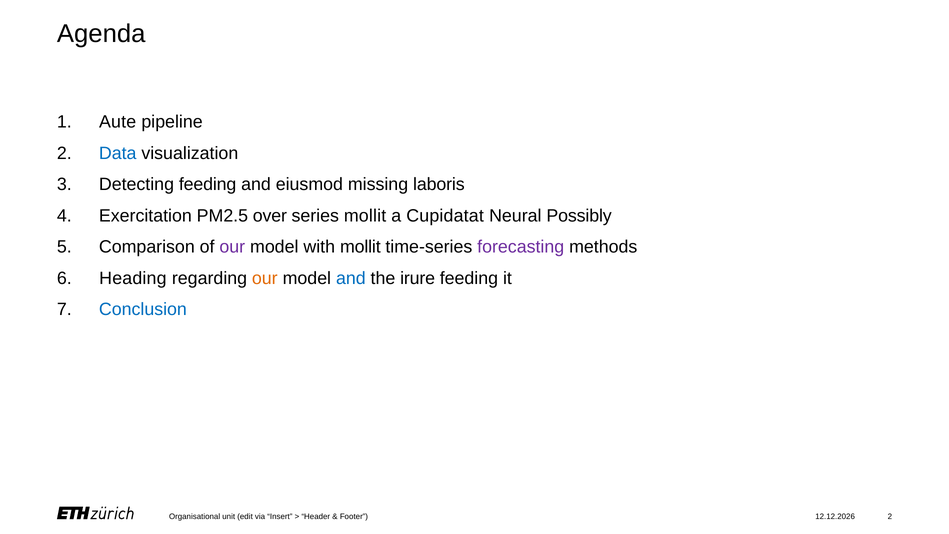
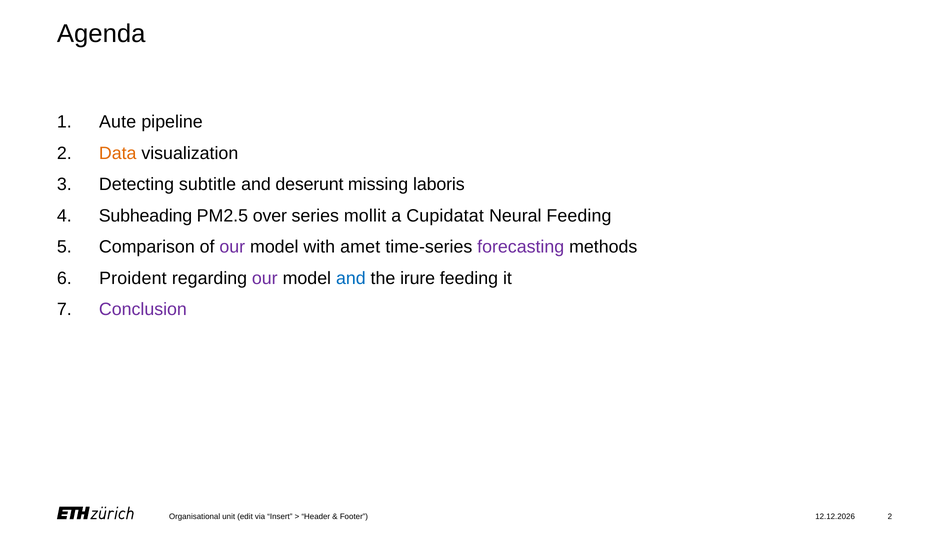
Data colour: blue -> orange
Detecting feeding: feeding -> subtitle
eiusmod: eiusmod -> deserunt
Exercitation: Exercitation -> Subheading
Neural Possibly: Possibly -> Feeding
with mollit: mollit -> amet
Heading: Heading -> Proident
our at (265, 278) colour: orange -> purple
Conclusion colour: blue -> purple
